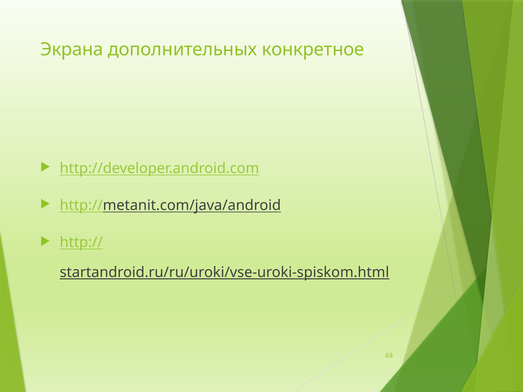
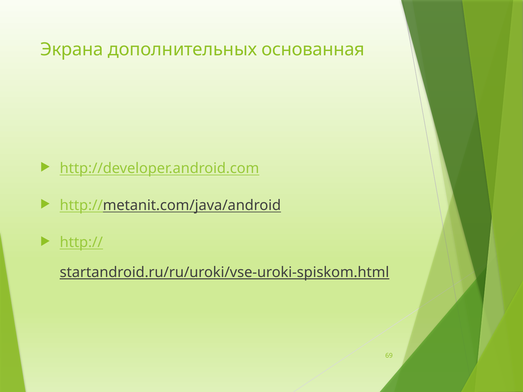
конкретное: конкретное -> основанная
